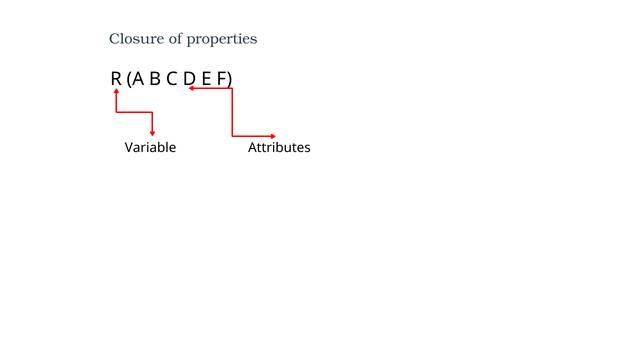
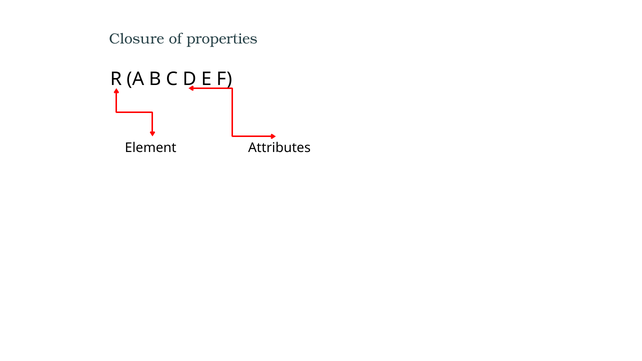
Variable: Variable -> Element
